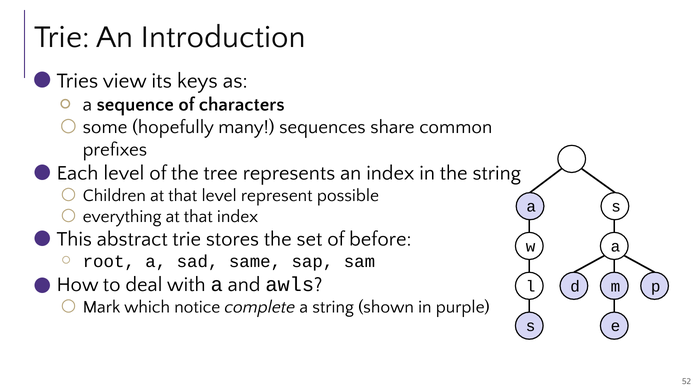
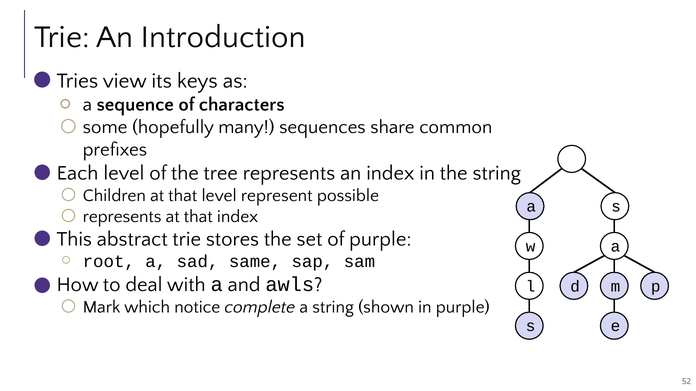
everything at (122, 217): everything -> represents
of before: before -> purple
